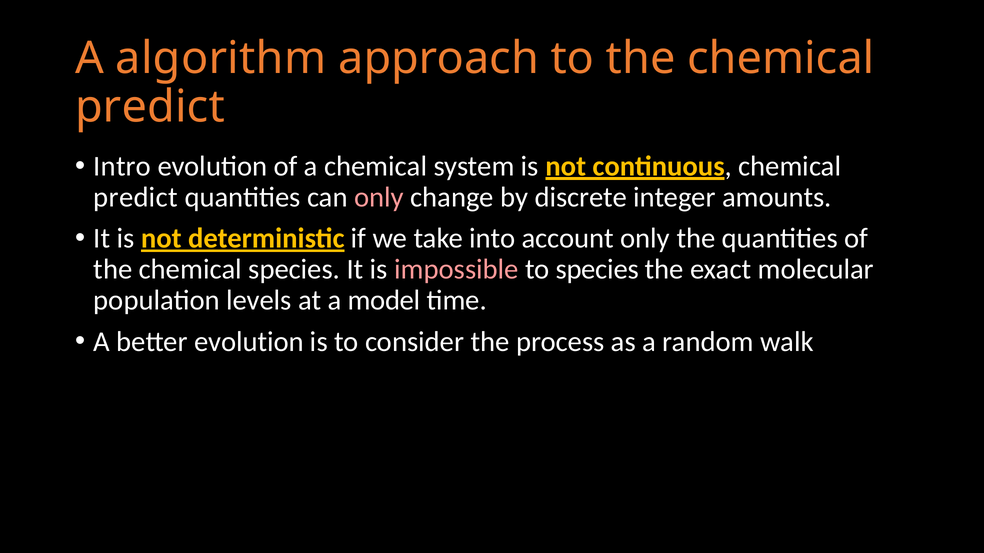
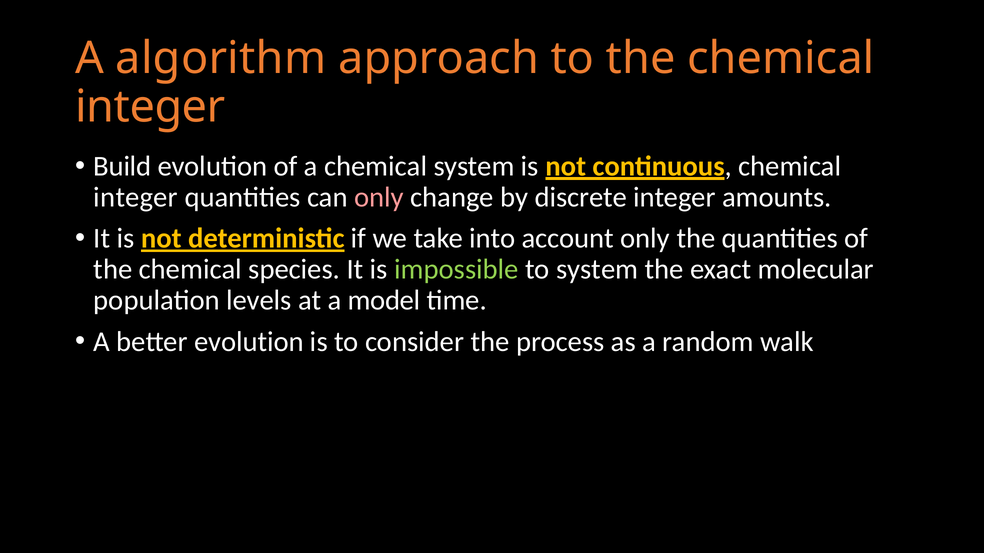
predict at (150, 107): predict -> integer
Intro: Intro -> Build
predict at (136, 197): predict -> integer
impossible colour: pink -> light green
to species: species -> system
